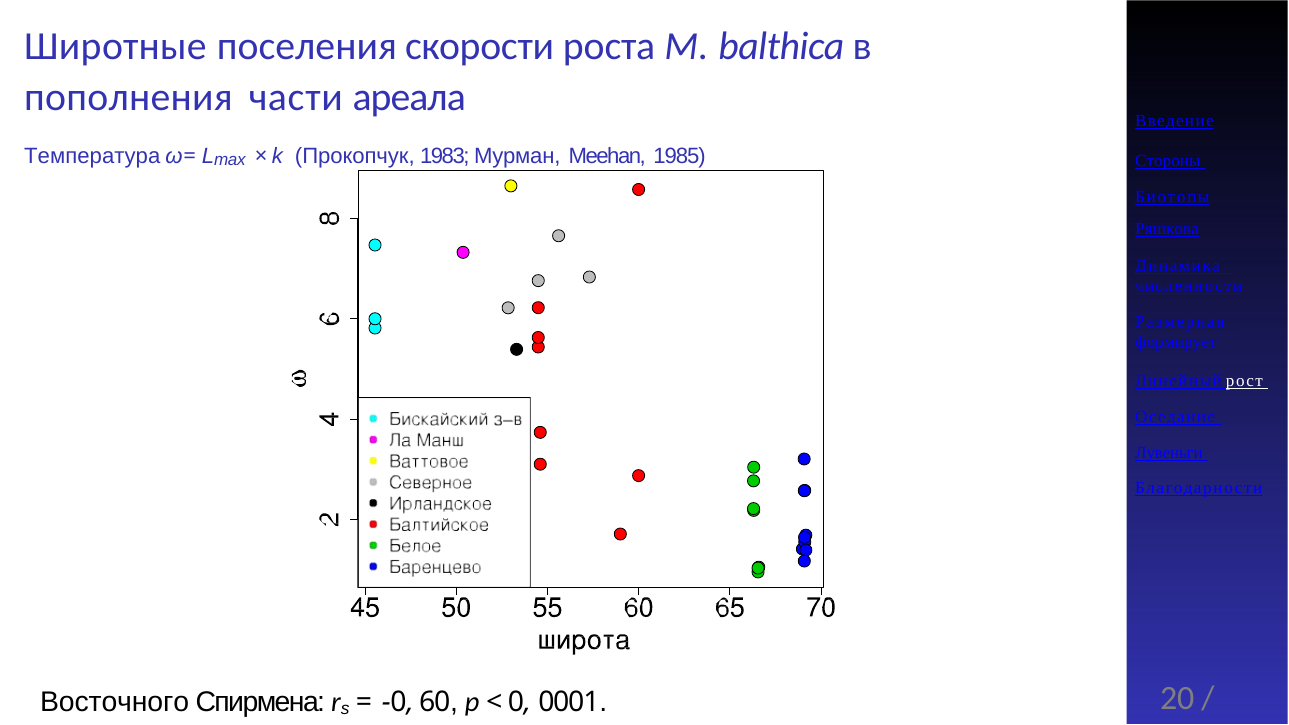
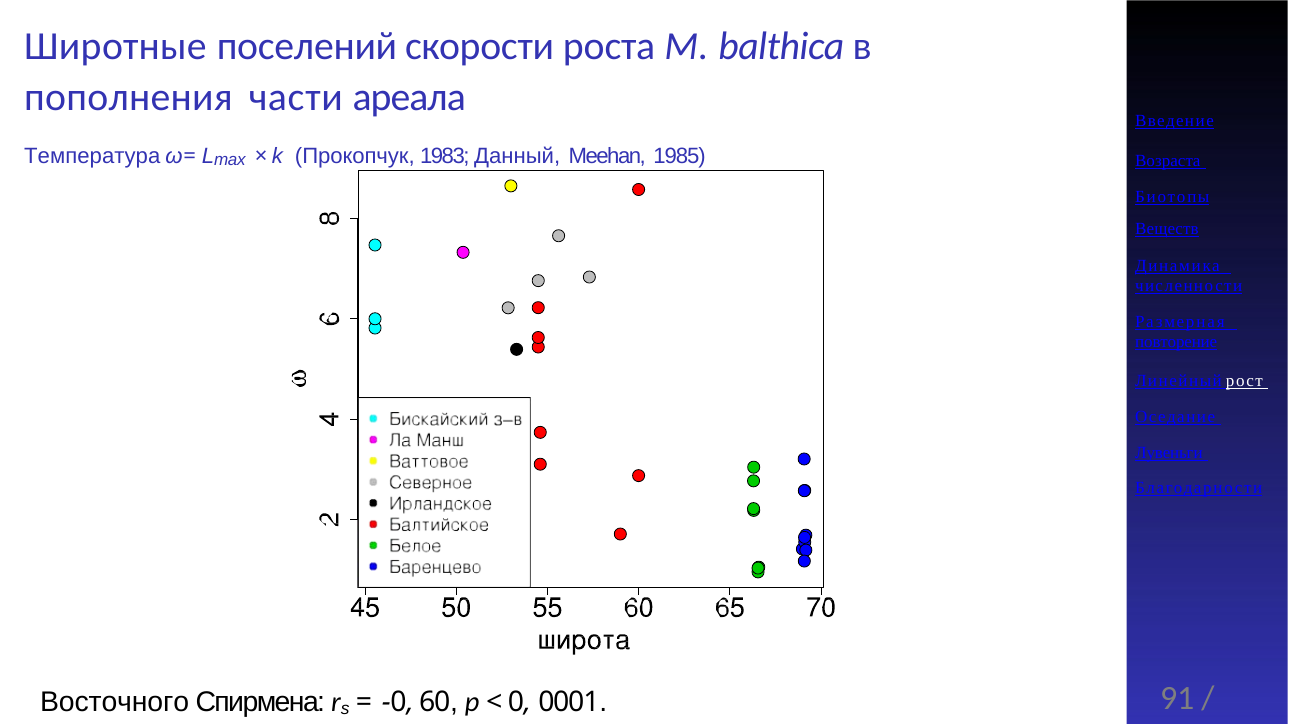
поселения: поселения -> поселений
Мурман: Мурман -> Данный
Стороны: Стороны -> Возраста
Ряшкова: Ряшкова -> Веществ
формирует: формирует -> повторение
20: 20 -> 91
